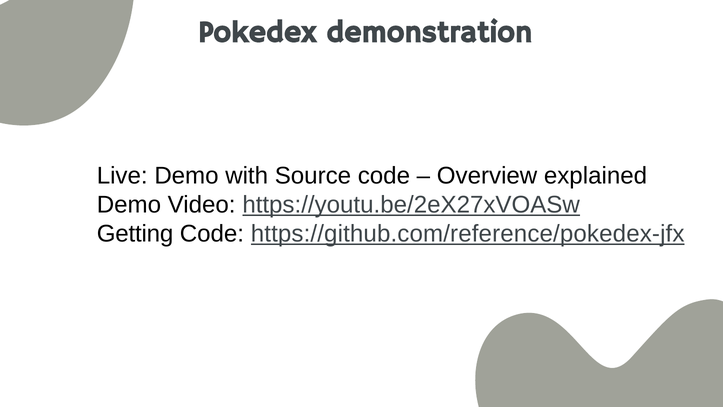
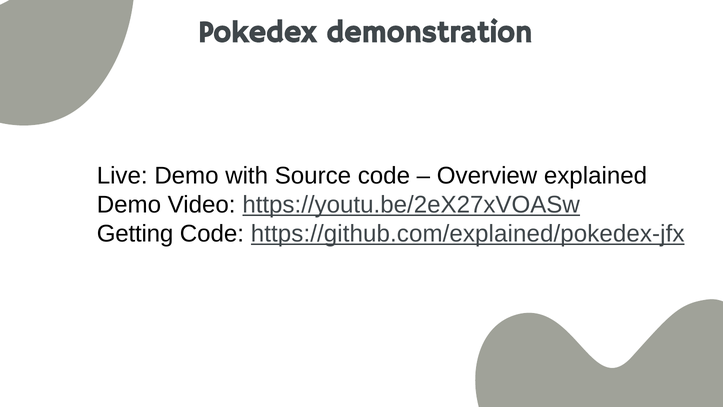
https://github.com/reference/pokedex-jfx: https://github.com/reference/pokedex-jfx -> https://github.com/explained/pokedex-jfx
